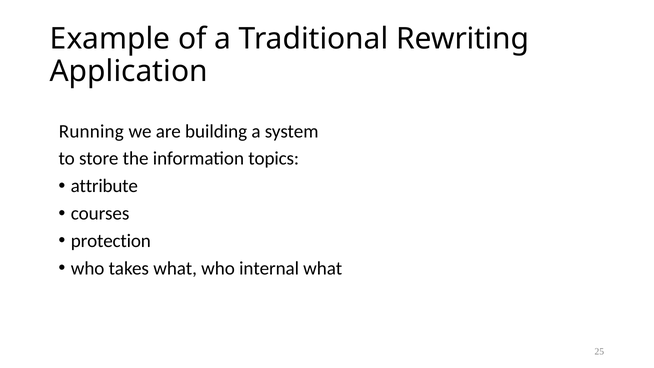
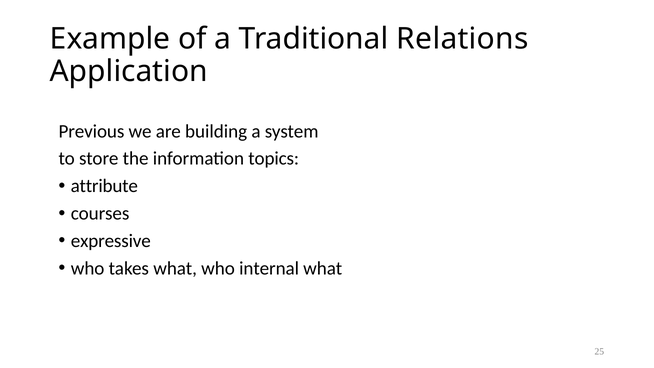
Rewriting: Rewriting -> Relations
Running: Running -> Previous
protection: protection -> expressive
